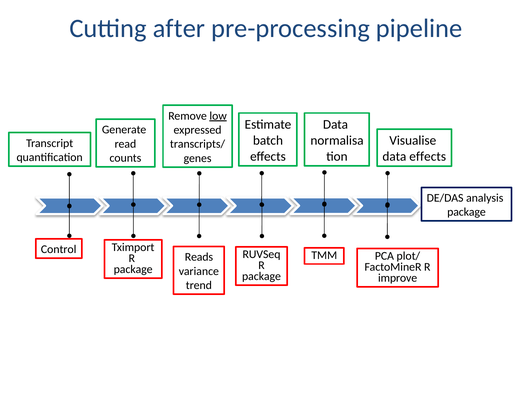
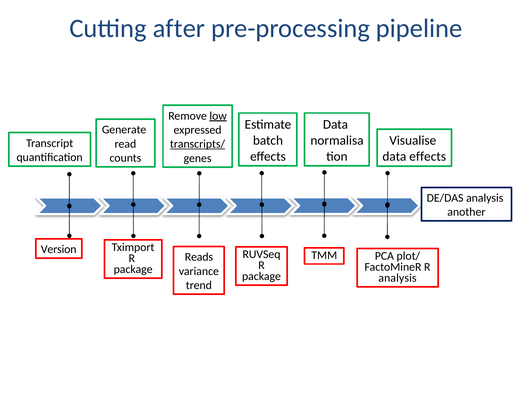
transcripts/ underline: none -> present
package at (466, 212): package -> another
Control: Control -> Version
improve at (398, 278): improve -> analysis
